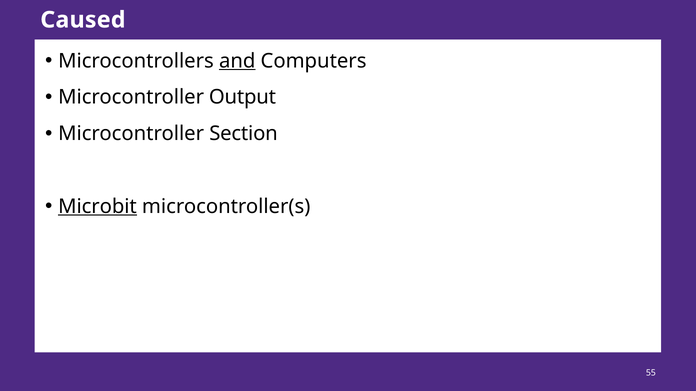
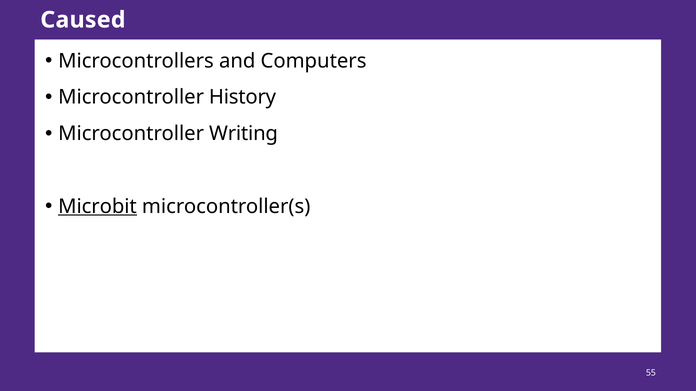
and underline: present -> none
Output: Output -> History
Section: Section -> Writing
